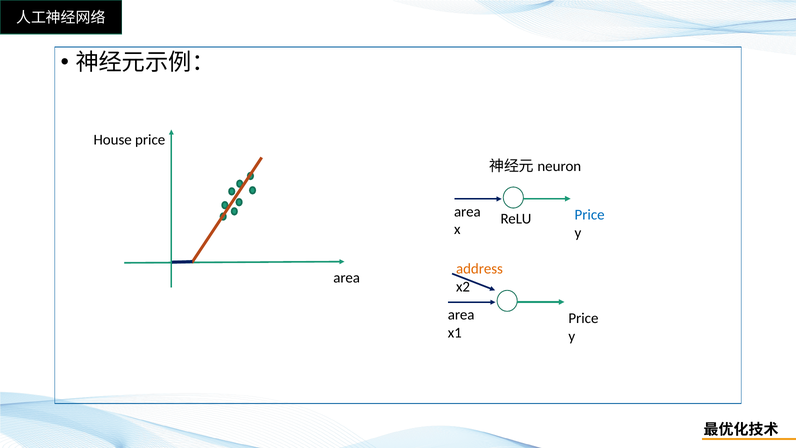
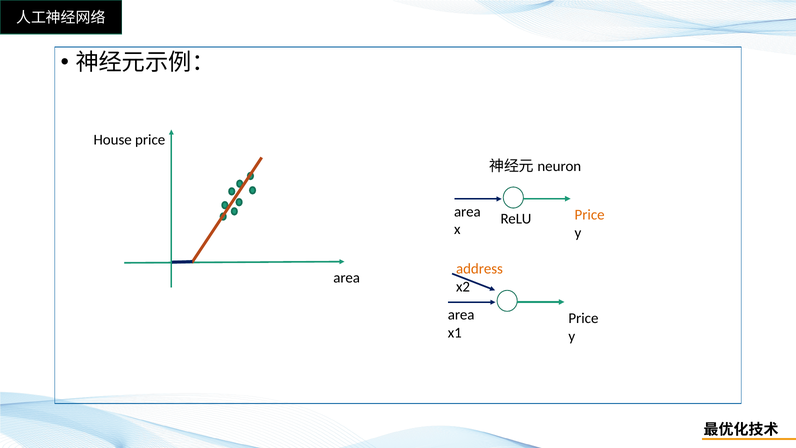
Price at (590, 215) colour: blue -> orange
